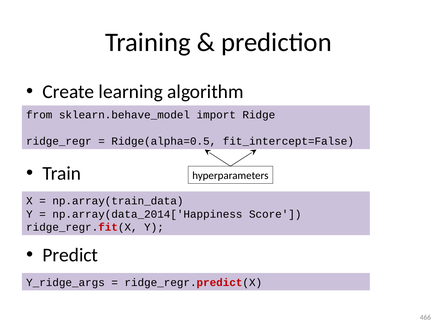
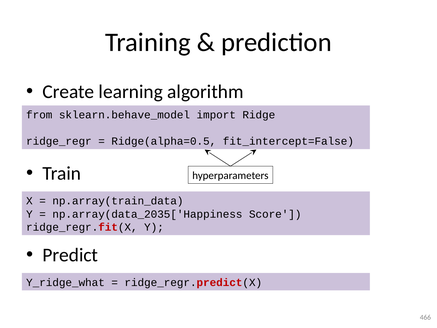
np.array(data_2014['Happiness: np.array(data_2014['Happiness -> np.array(data_2035['Happiness
Y_ridge_args: Y_ridge_args -> Y_ridge_what
